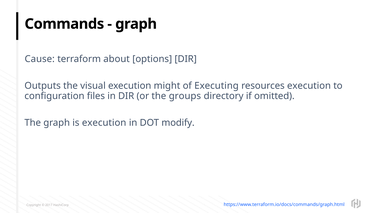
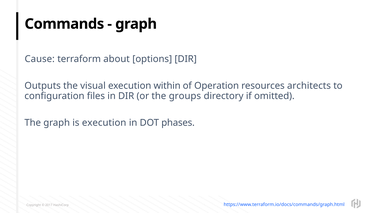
might: might -> within
Executing: Executing -> Operation
resources execution: execution -> architects
modify: modify -> phases
